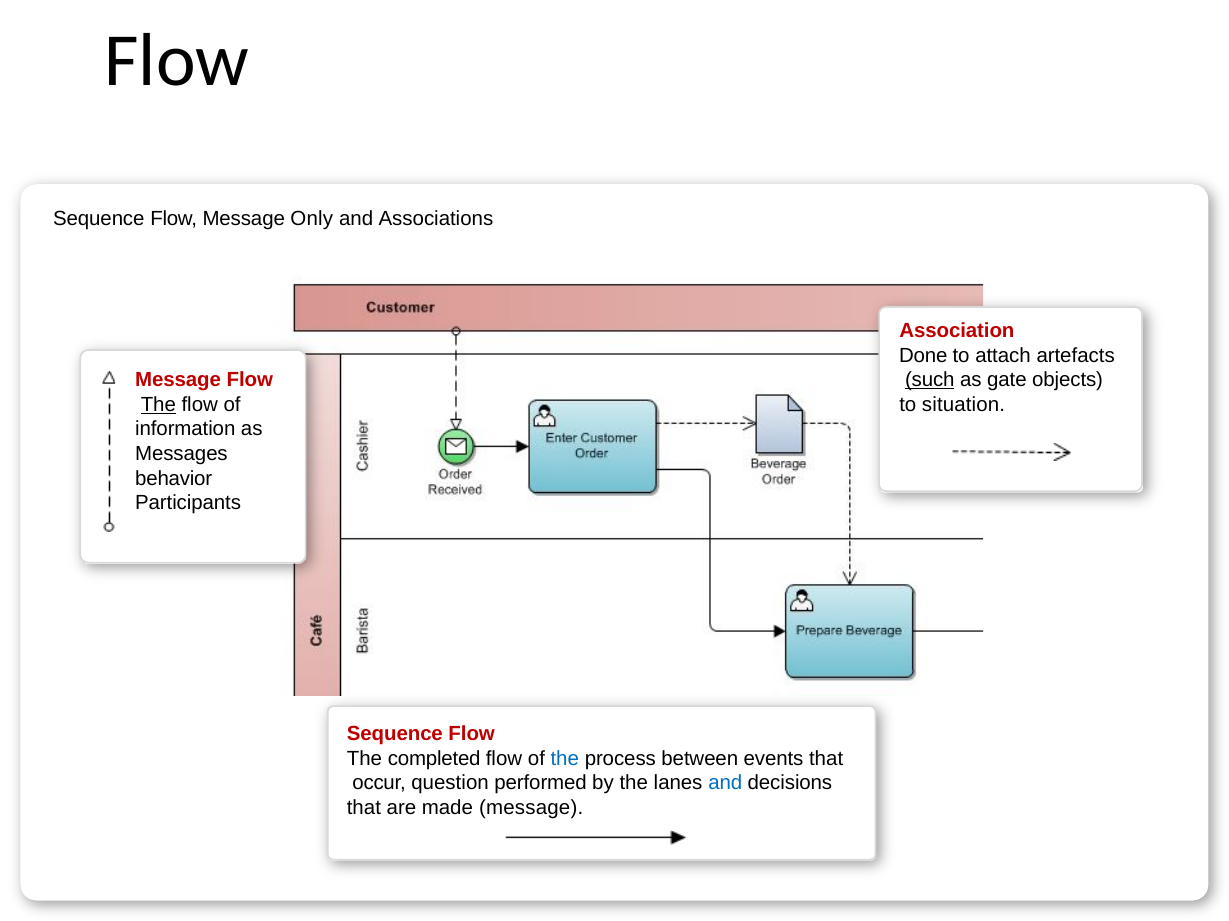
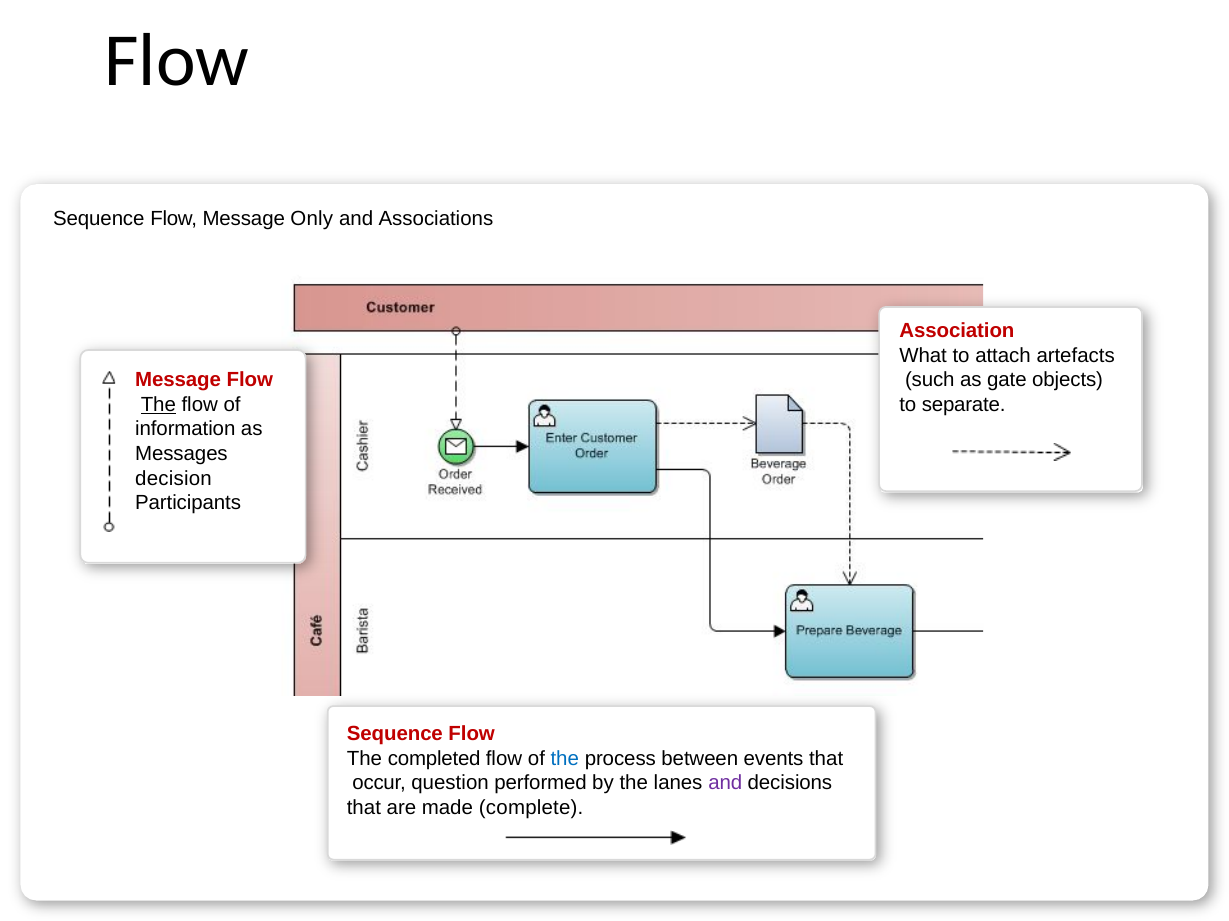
Done: Done -> What
such underline: present -> none
situation: situation -> separate
behavior: behavior -> decision
and at (725, 784) colour: blue -> purple
made message: message -> complete
